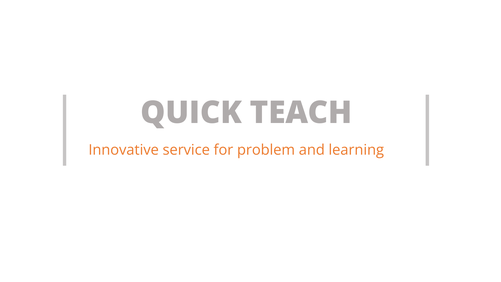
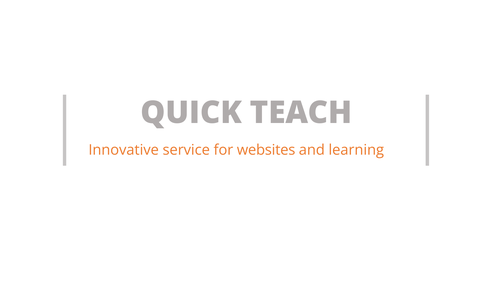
problem: problem -> websites
